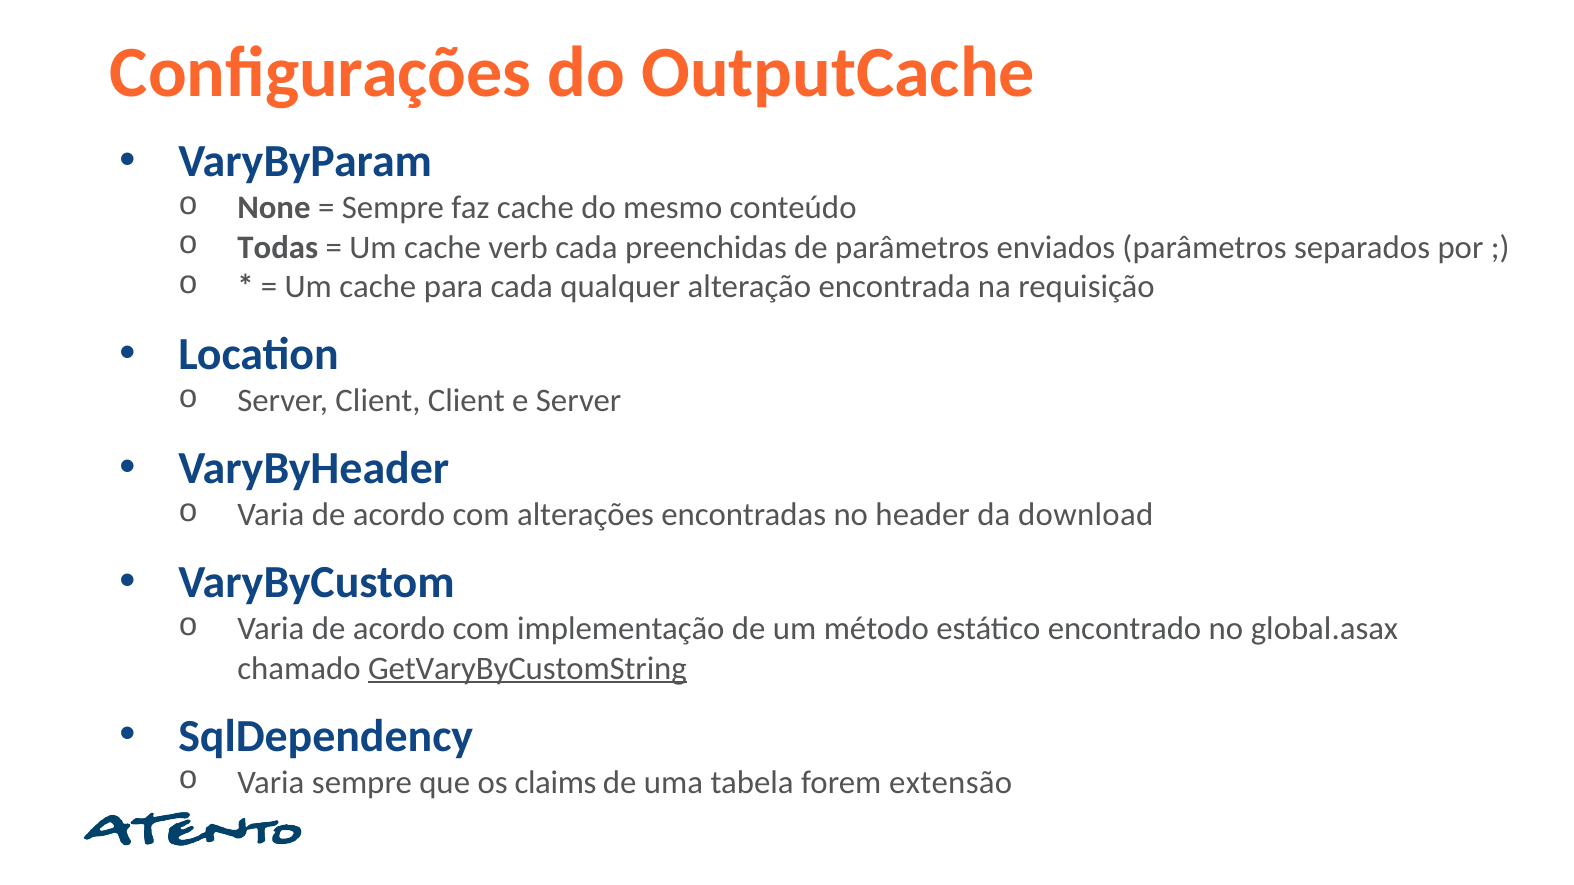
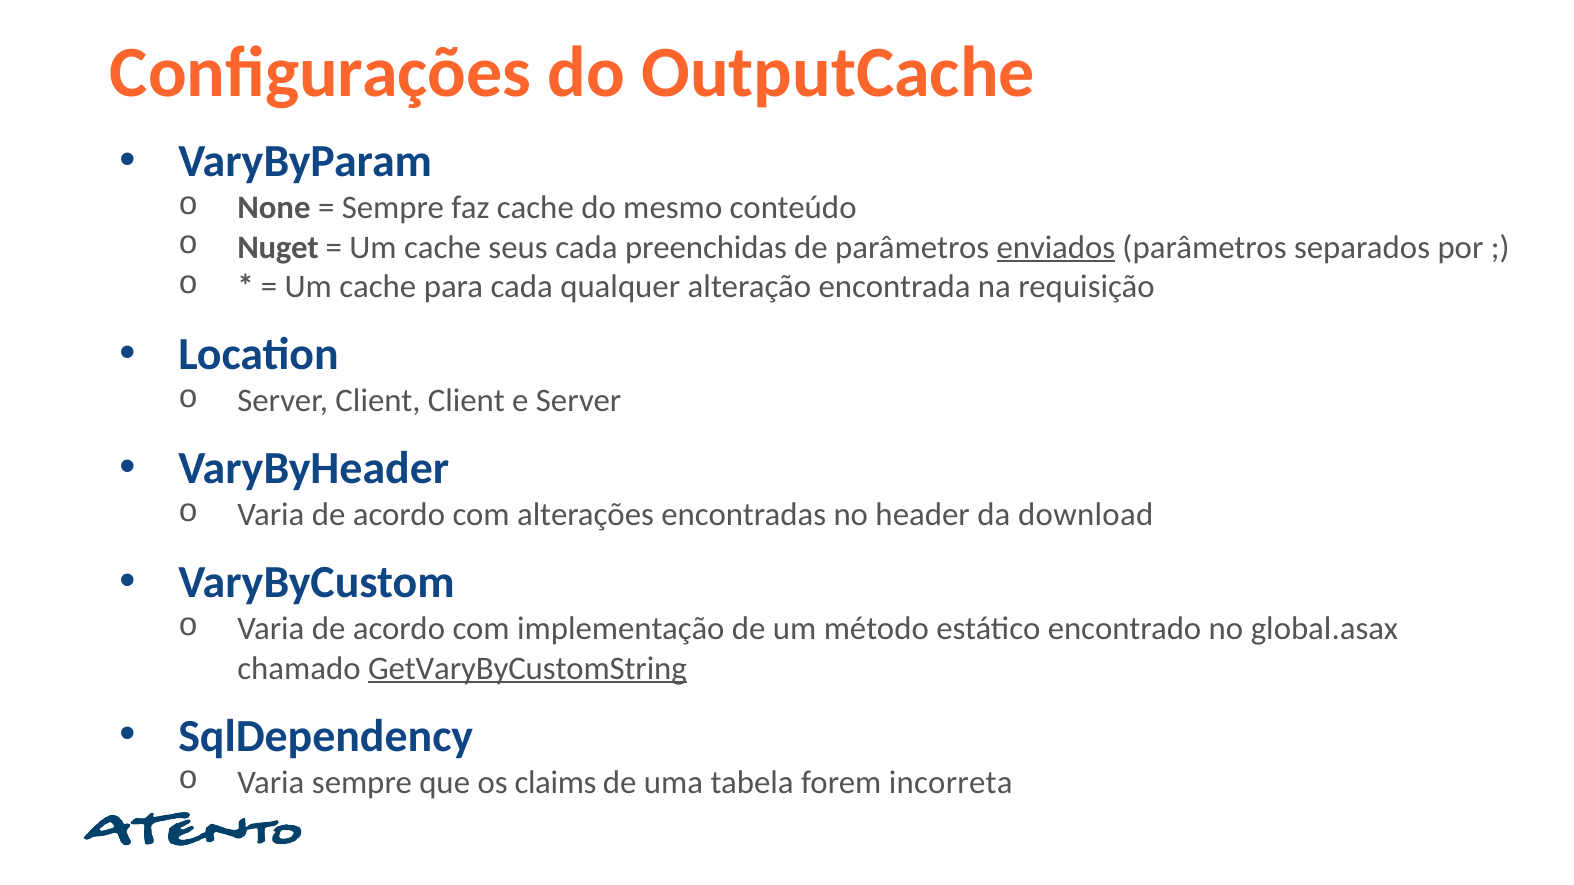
Todas: Todas -> Nuget
verb: verb -> seus
enviados underline: none -> present
extensão: extensão -> incorreta
